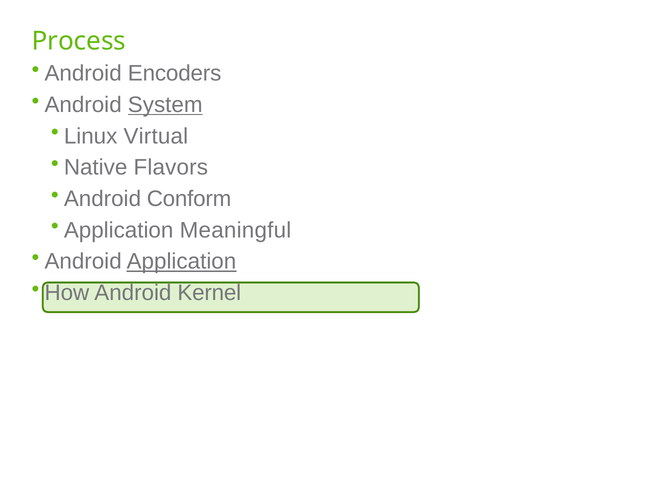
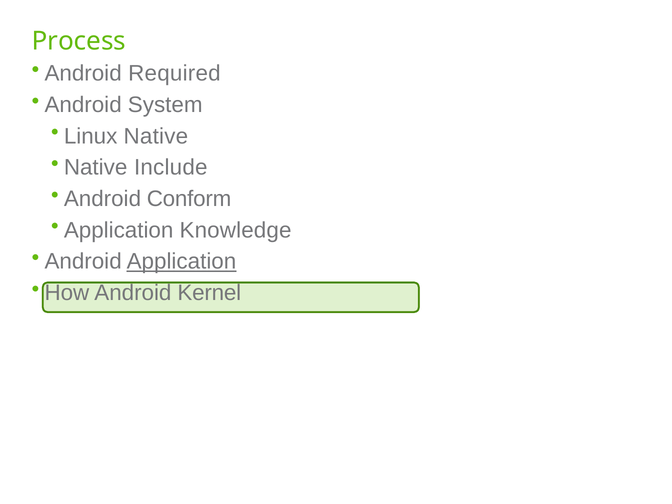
Encoders: Encoders -> Required
System underline: present -> none
Linux Virtual: Virtual -> Native
Flavors: Flavors -> Include
Meaningful: Meaningful -> Knowledge
